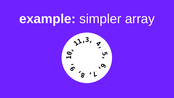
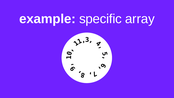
simpler: simpler -> specific
